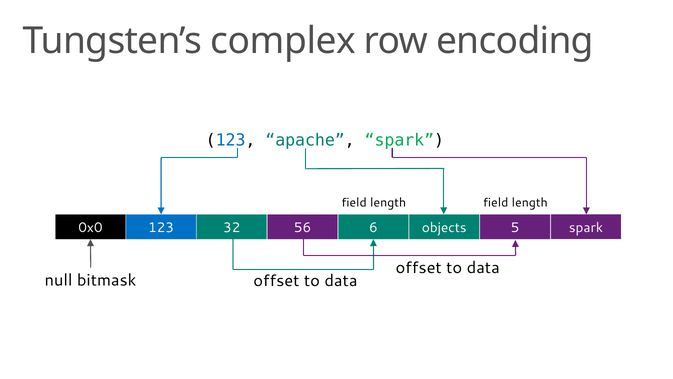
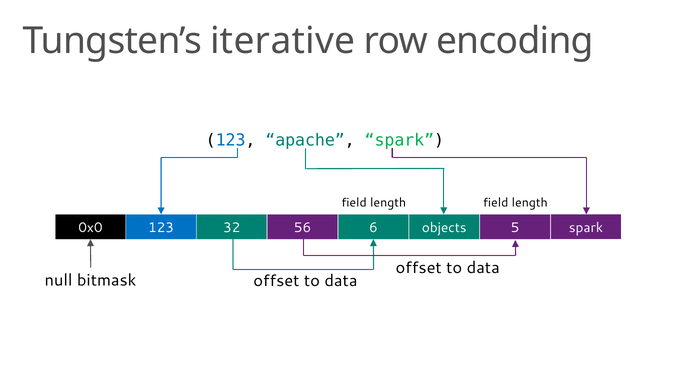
complex: complex -> iterative
